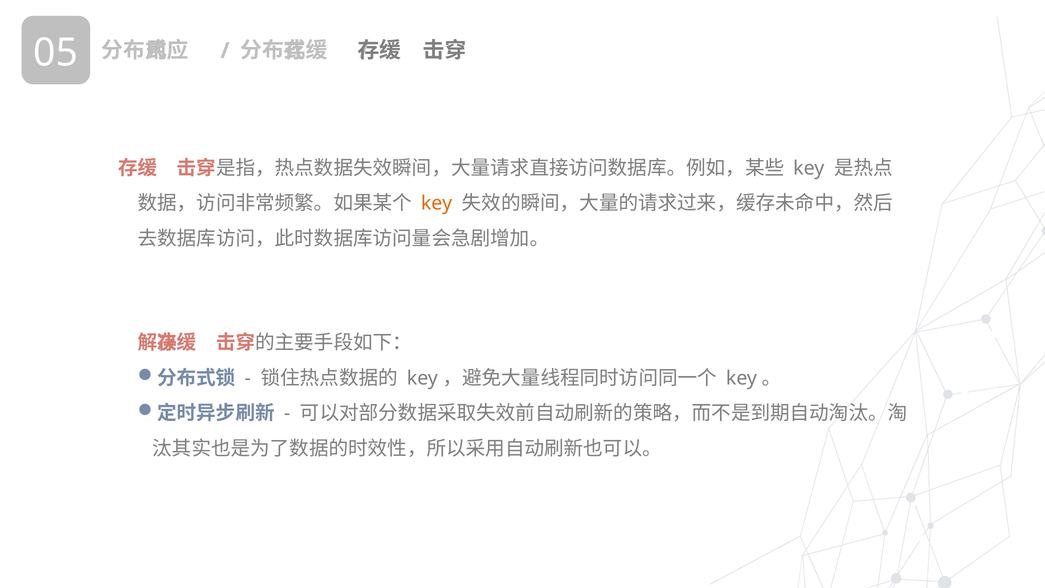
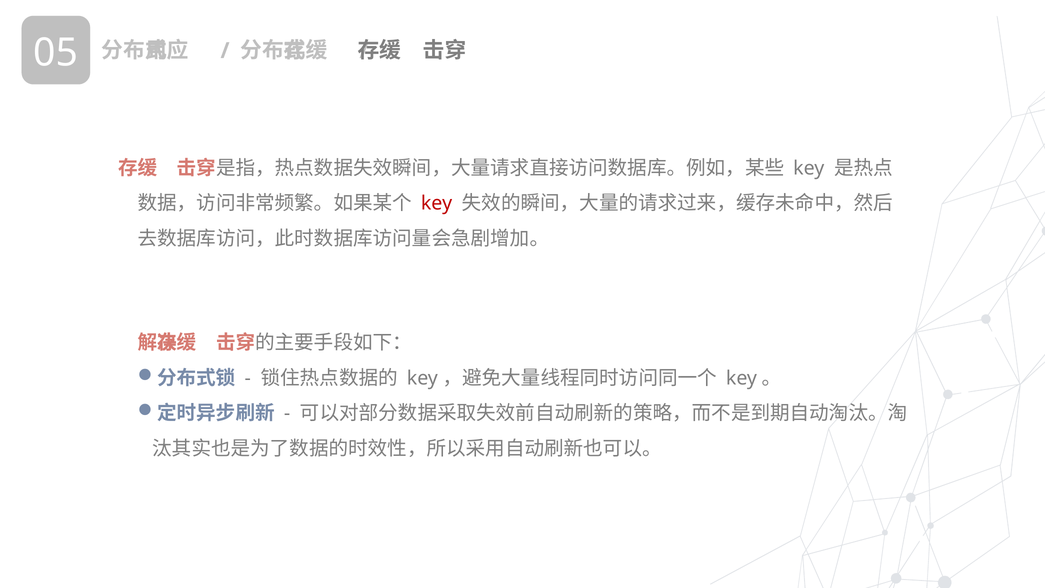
key at (437, 203) colour: orange -> red
